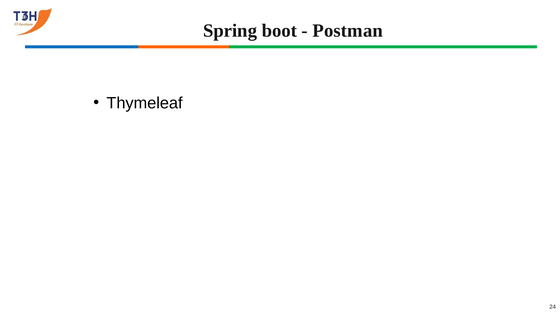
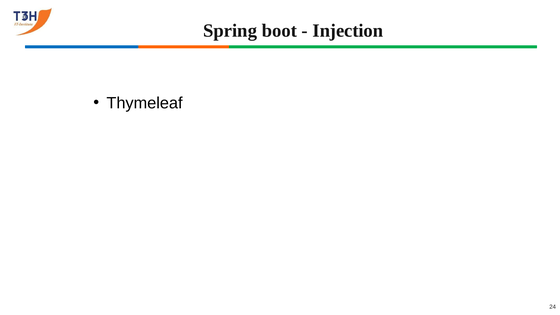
Postman: Postman -> Injection
